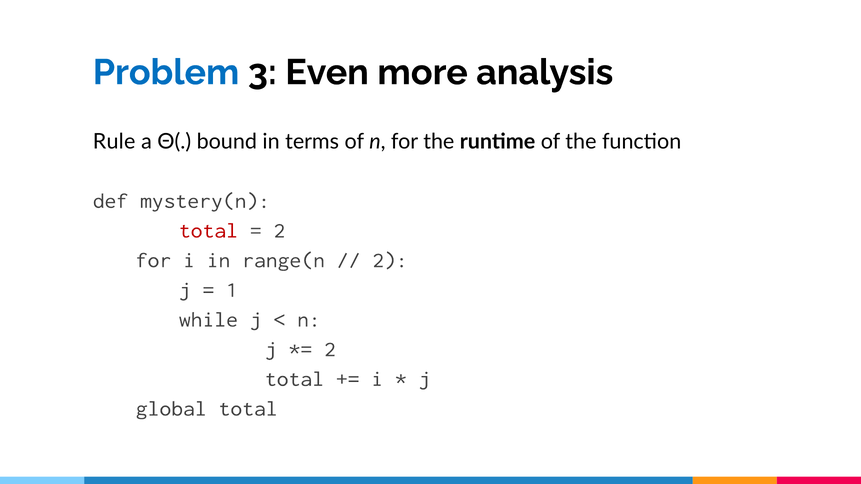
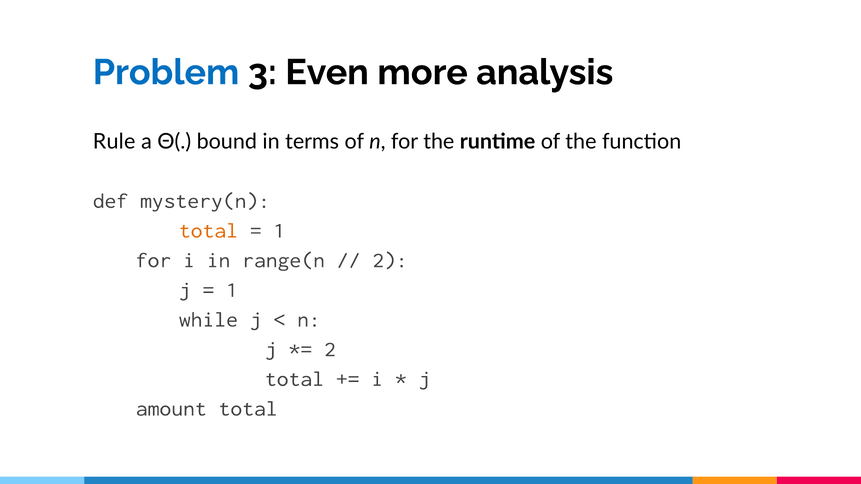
total at (208, 231) colour: red -> orange
2 at (279, 231): 2 -> 1
global: global -> amount
